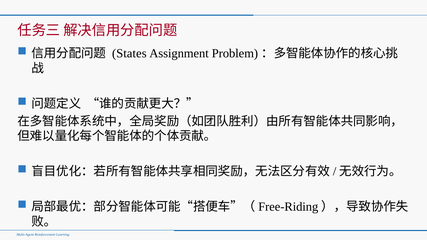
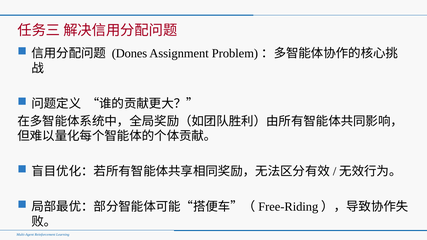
States: States -> Dones
